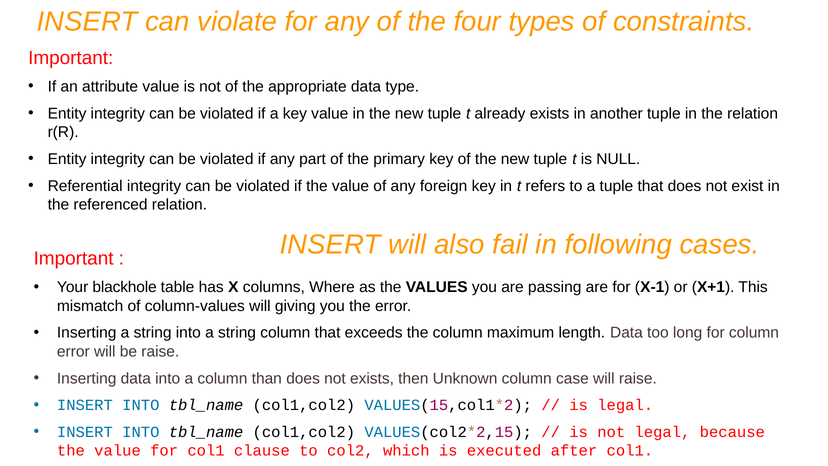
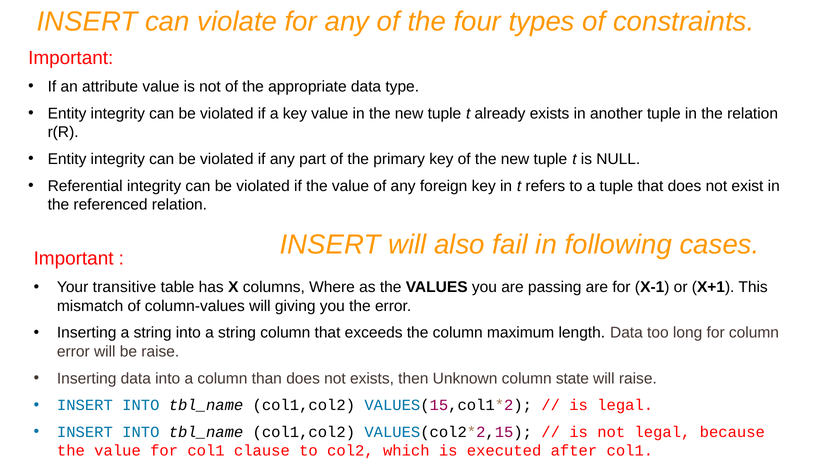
blackhole: blackhole -> transitive
case: case -> state
